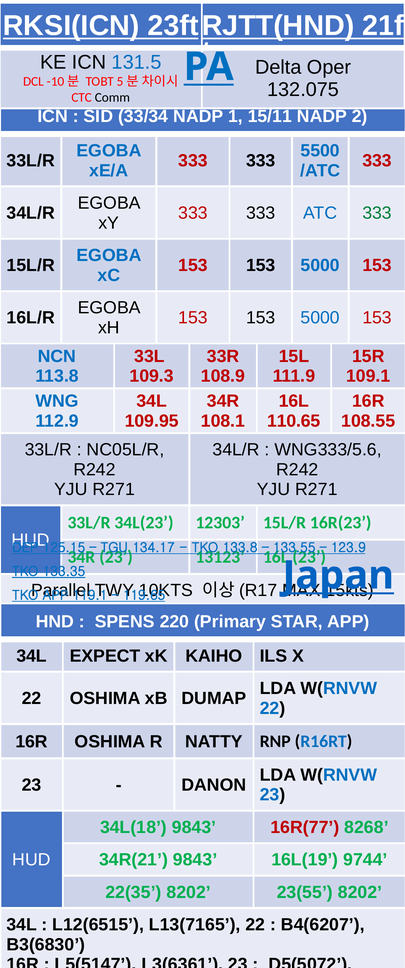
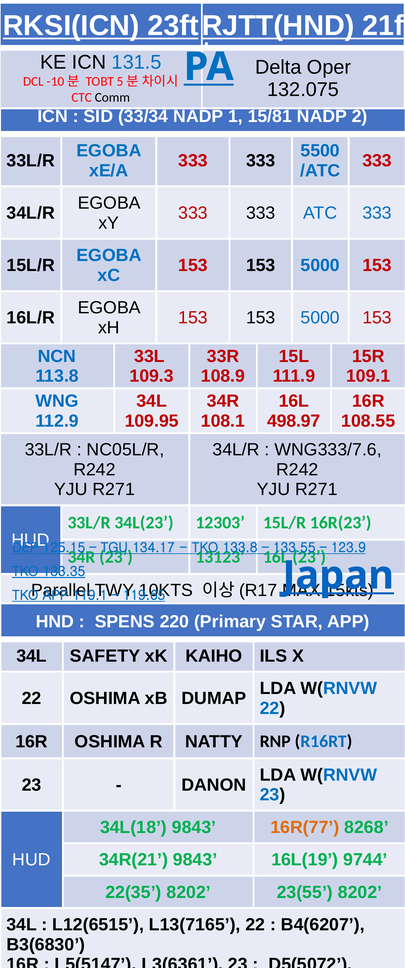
15/11: 15/11 -> 15/81
333 at (377, 213) colour: green -> blue
110.65: 110.65 -> 498.97
WNG333/5.6: WNG333/5.6 -> WNG333/7.6
EXPECT: EXPECT -> SAFETY
16R(77 colour: red -> orange
